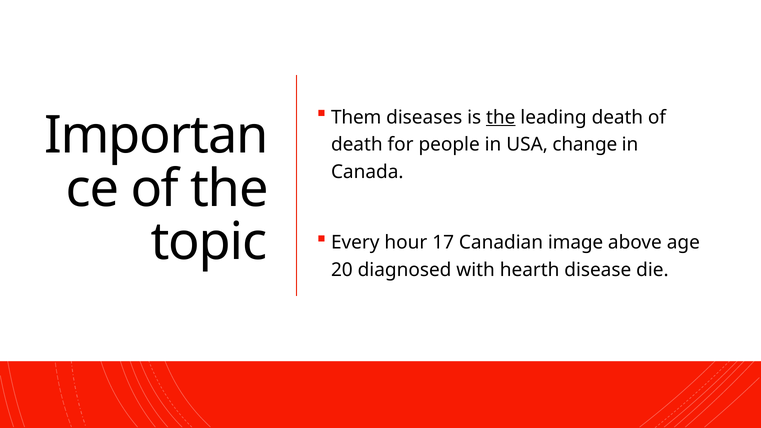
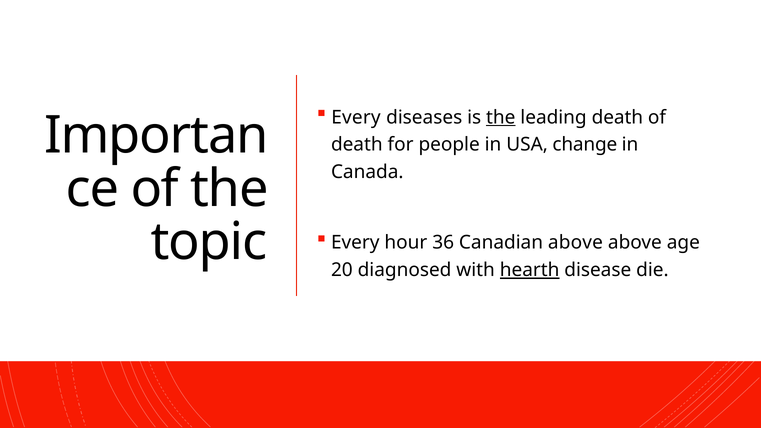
Them at (356, 117): Them -> Every
17: 17 -> 36
Canadian image: image -> above
hearth underline: none -> present
